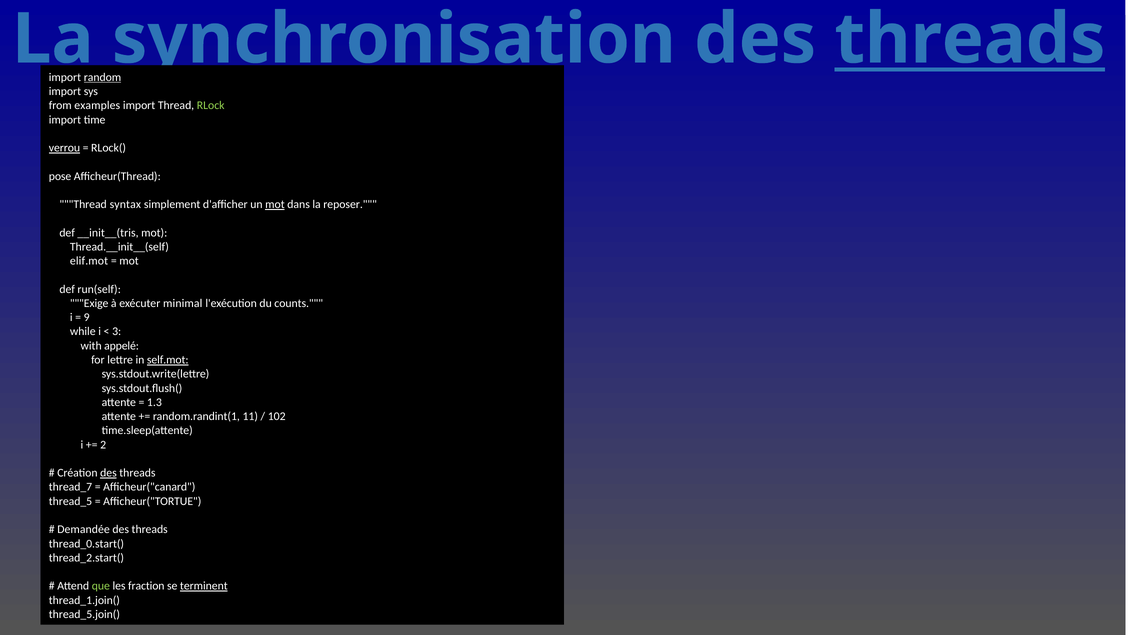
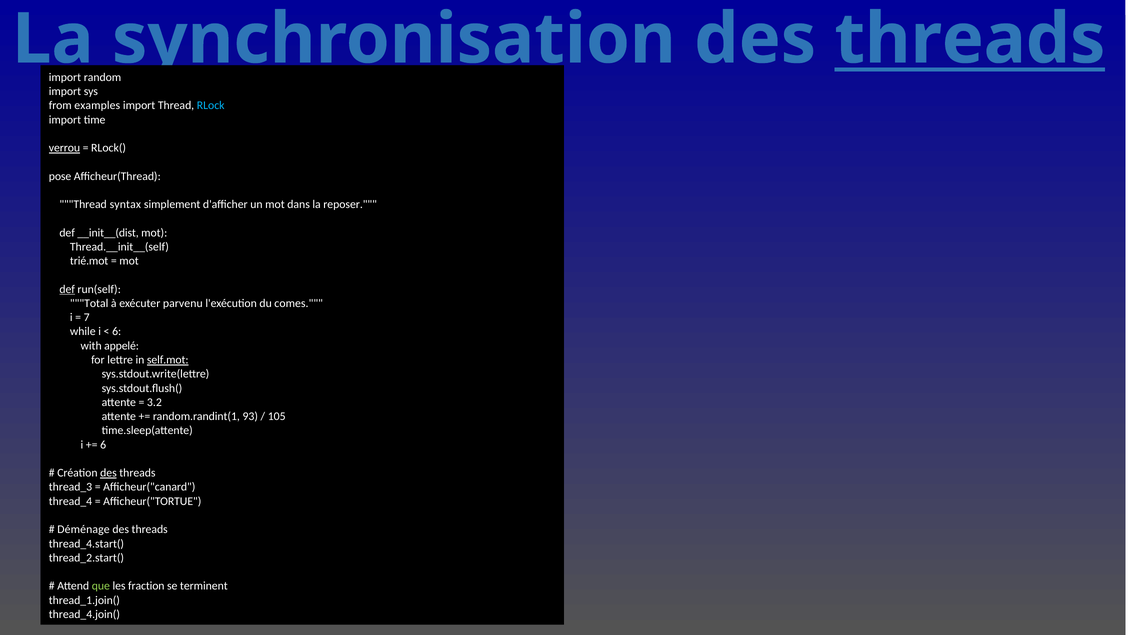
random underline: present -> none
RLock colour: light green -> light blue
mot at (275, 204) underline: present -> none
__init__(tris: __init__(tris -> __init__(dist
elif.mot: elif.mot -> trié.mot
def at (67, 289) underline: none -> present
Exige: Exige -> Total
minimal: minimal -> parvenu
counts: counts -> comes
9: 9 -> 7
3 at (117, 331): 3 -> 6
1.3: 1.3 -> 3.2
11: 11 -> 93
102: 102 -> 105
2 at (103, 444): 2 -> 6
thread_7: thread_7 -> thread_3
thread_5: thread_5 -> thread_4
Demandée: Demandée -> Déménage
thread_0.start(: thread_0.start( -> thread_4.start(
terminent underline: present -> none
thread_5.join(: thread_5.join( -> thread_4.join(
